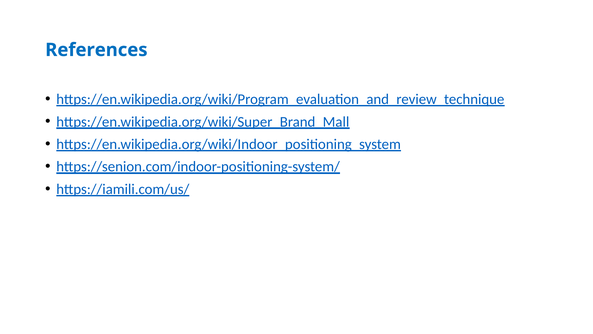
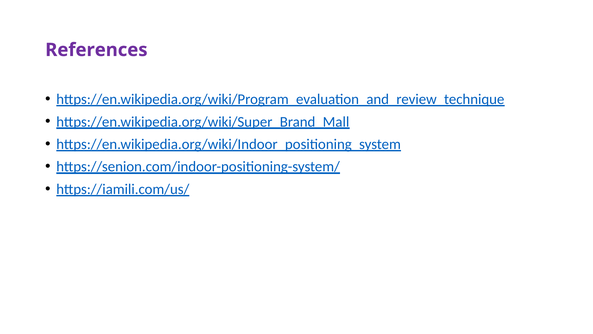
References colour: blue -> purple
